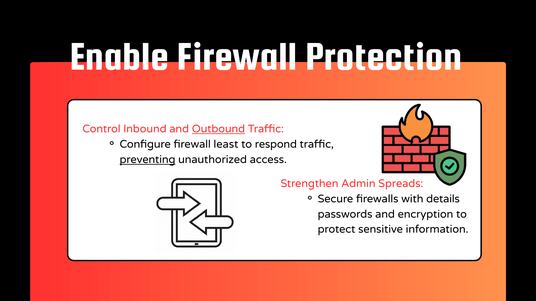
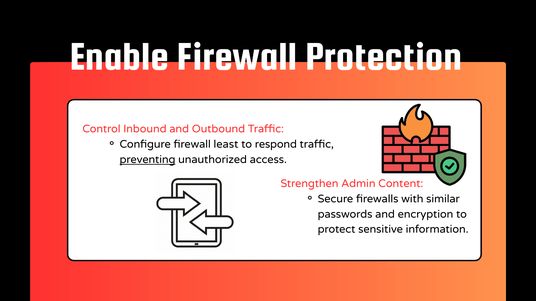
Outbound underline: present -> none
Spreads: Spreads -> Content
details: details -> similar
